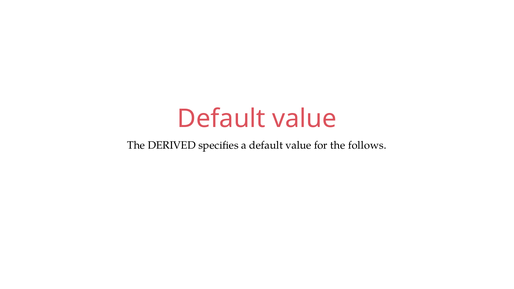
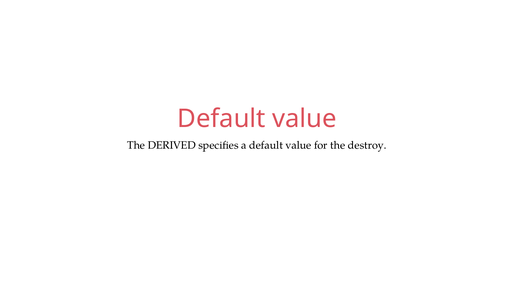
follows: follows -> destroy
